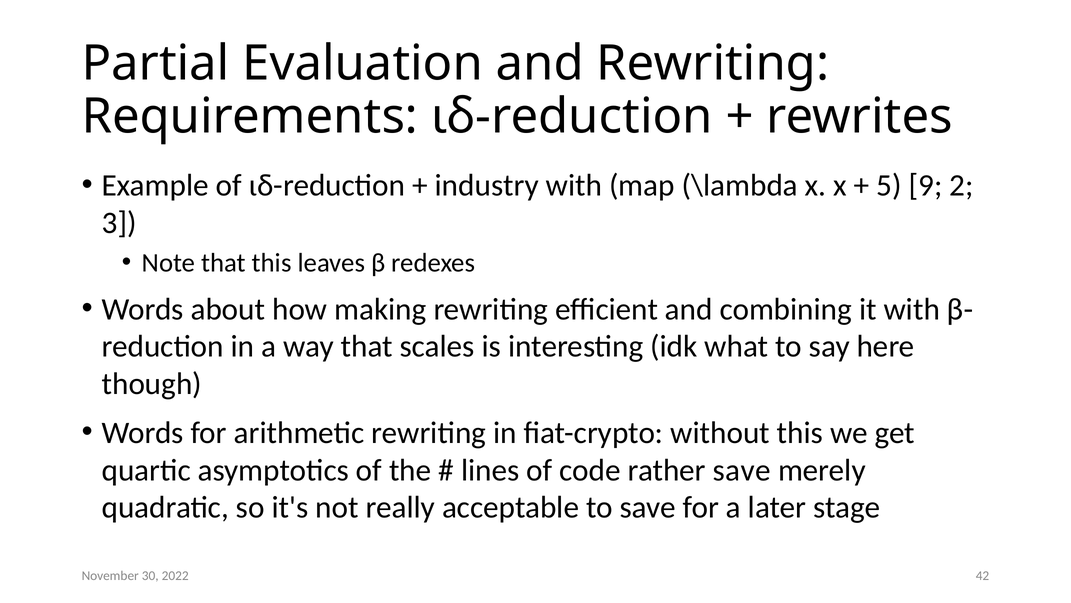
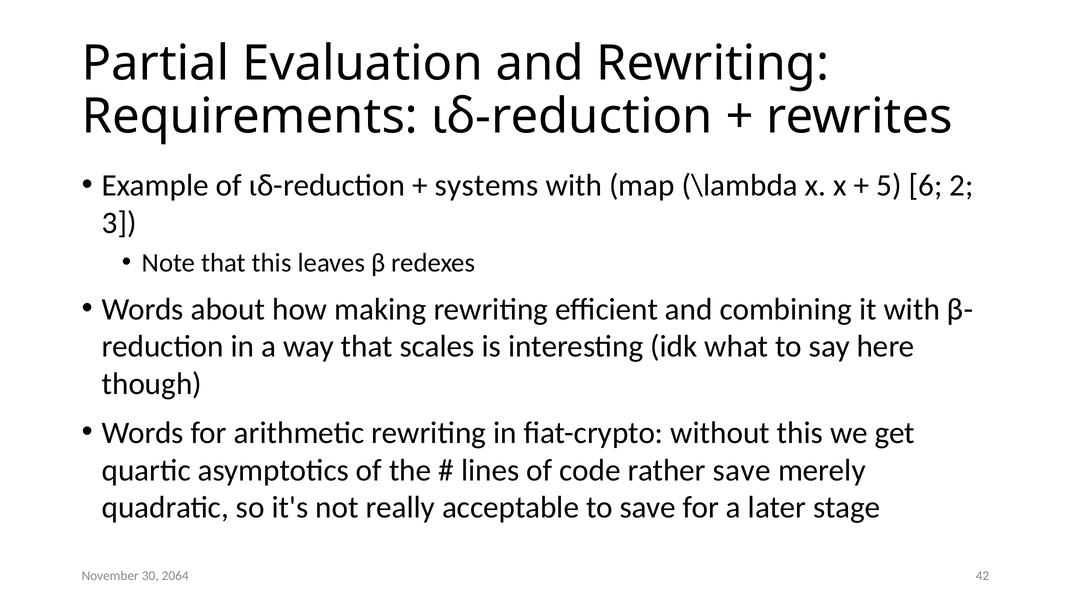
industry: industry -> systems
9: 9 -> 6
2022: 2022 -> 2064
